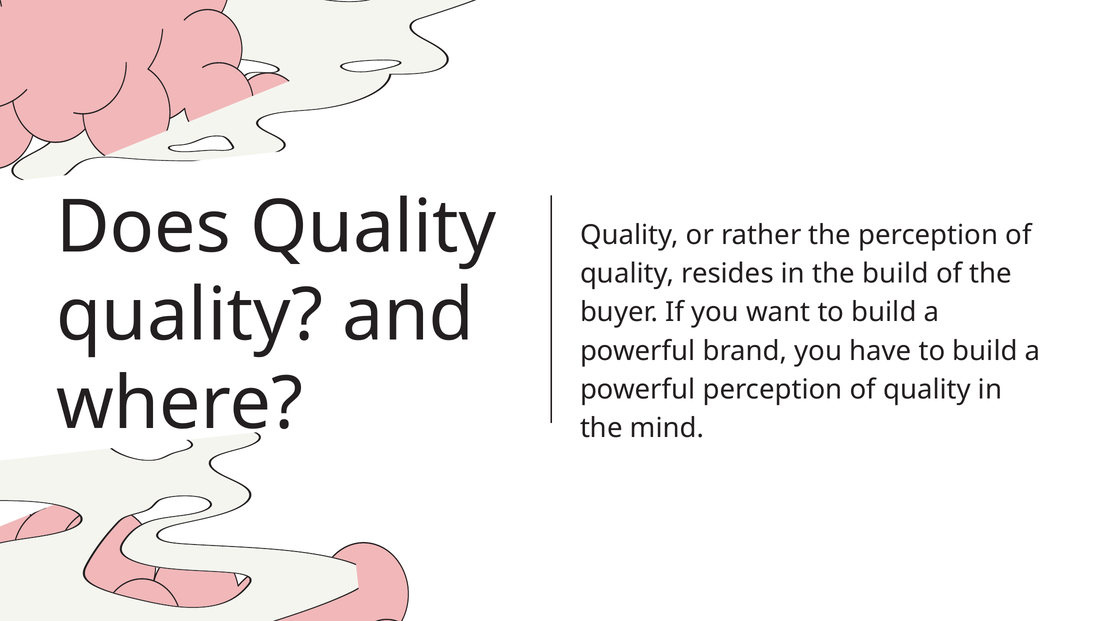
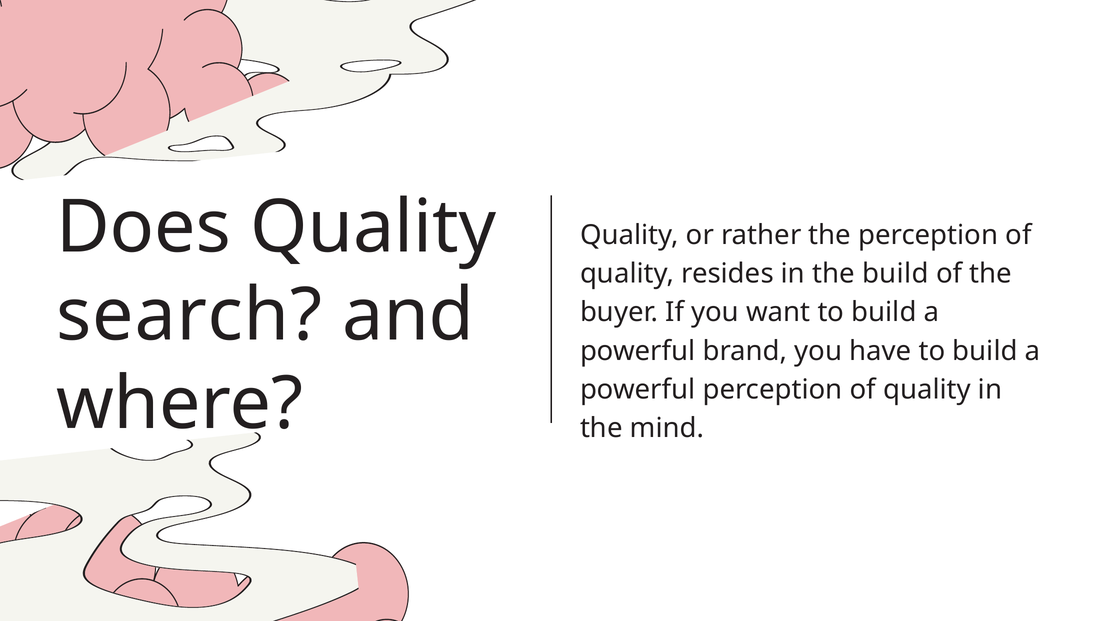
quality at (189, 316): quality -> search
